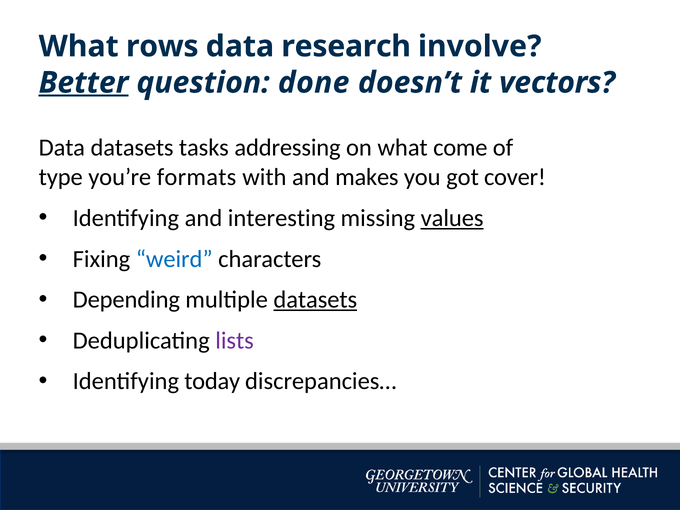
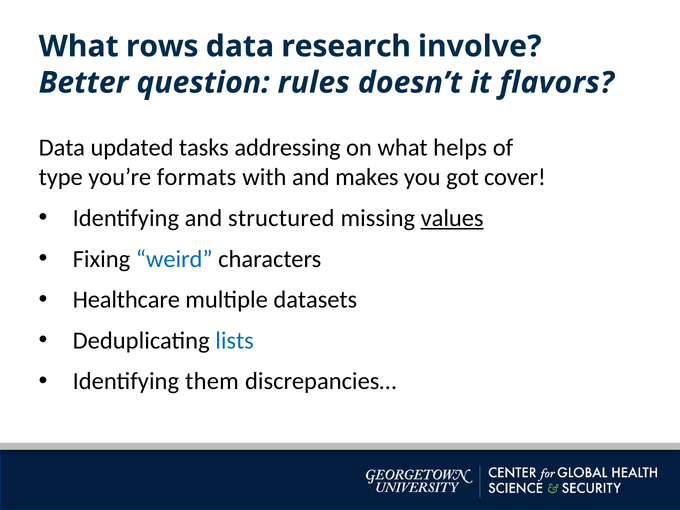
Better underline: present -> none
done: done -> rules
vectors: vectors -> flavors
Data datasets: datasets -> updated
come: come -> helps
interesting: interesting -> structured
Depending: Depending -> Healthcare
datasets at (315, 300) underline: present -> none
lists colour: purple -> blue
today: today -> them
